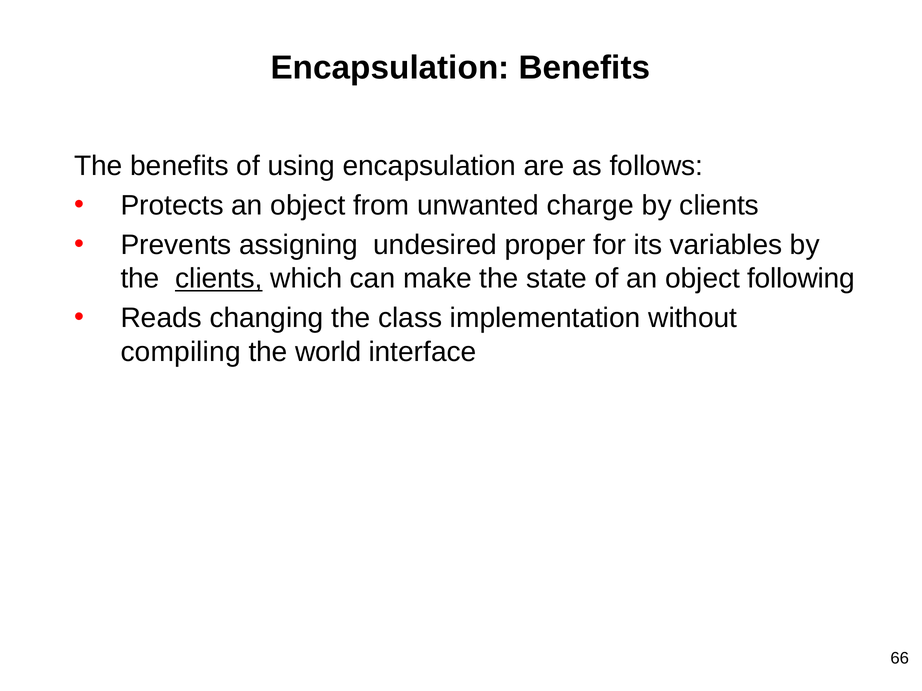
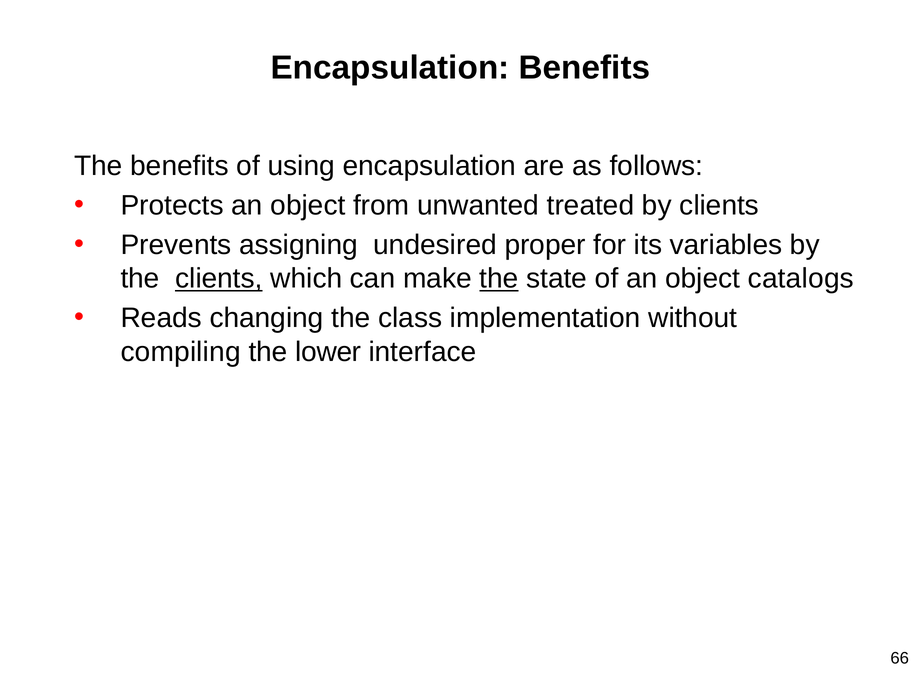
charge: charge -> treated
the at (499, 279) underline: none -> present
following: following -> catalogs
world: world -> lower
